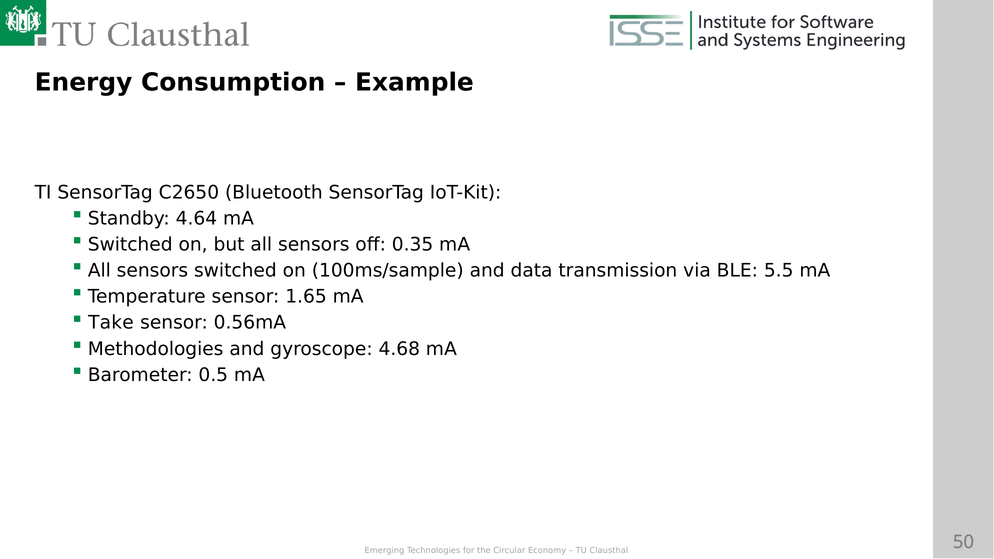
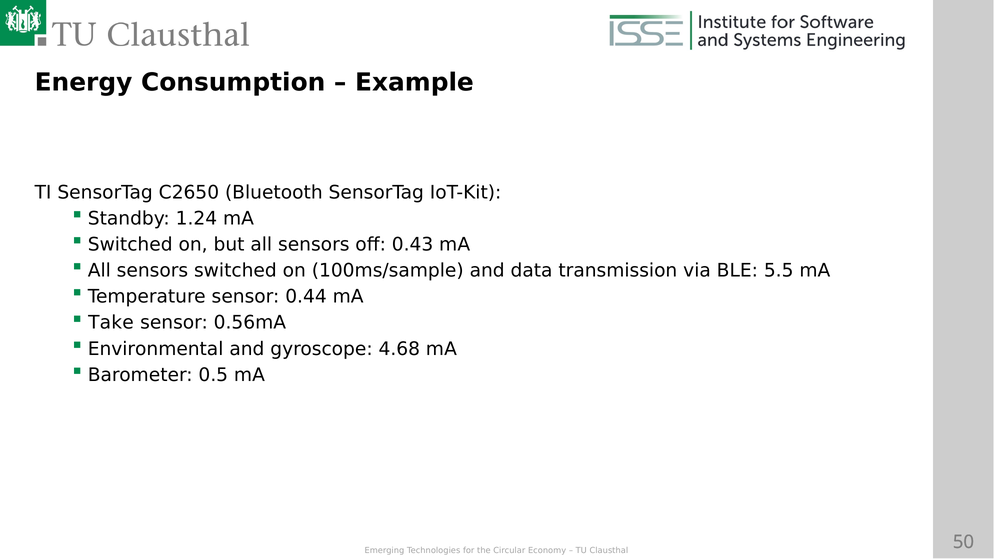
4.64: 4.64 -> 1.24
0.35: 0.35 -> 0.43
1.65: 1.65 -> 0.44
Methodologies: Methodologies -> Environmental
